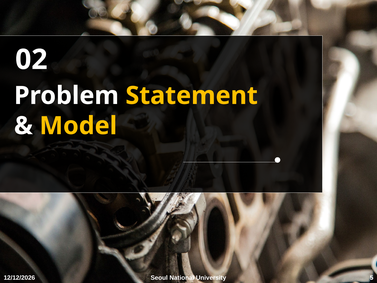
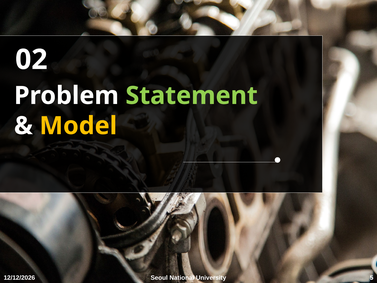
Statement colour: yellow -> light green
